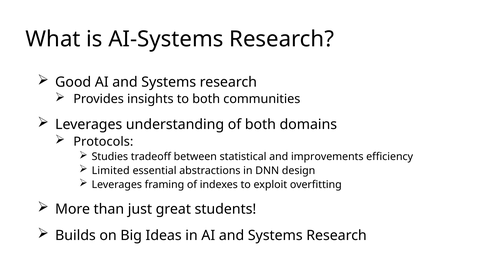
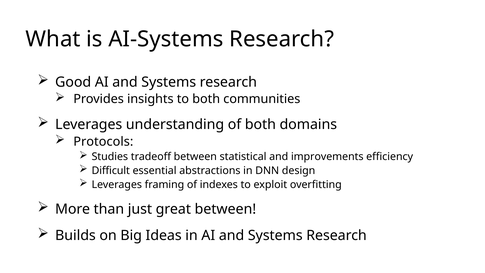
Limited: Limited -> Difficult
great students: students -> between
